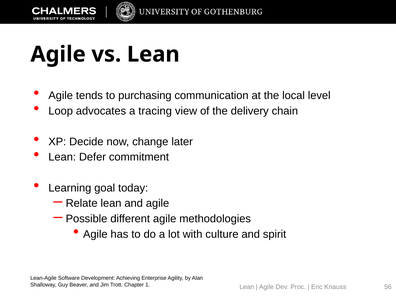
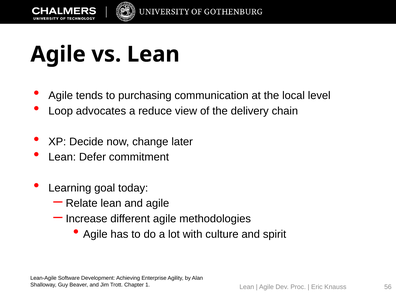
tracing: tracing -> reduce
Possible: Possible -> Increase
